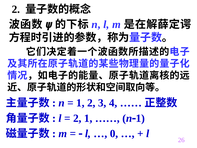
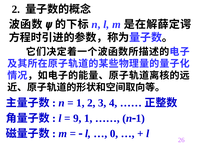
2 at (77, 118): 2 -> 9
